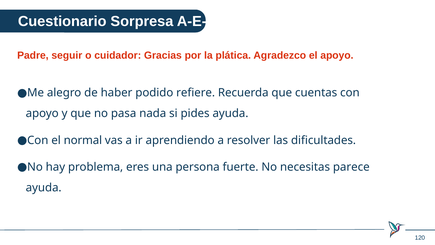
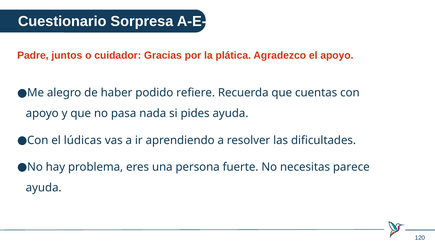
seguir: seguir -> juntos
normal: normal -> lúdicas
